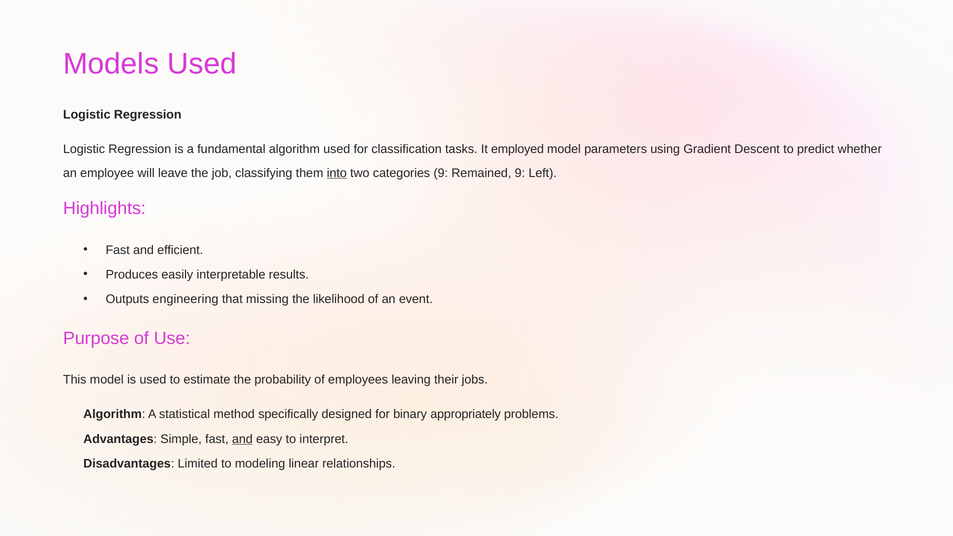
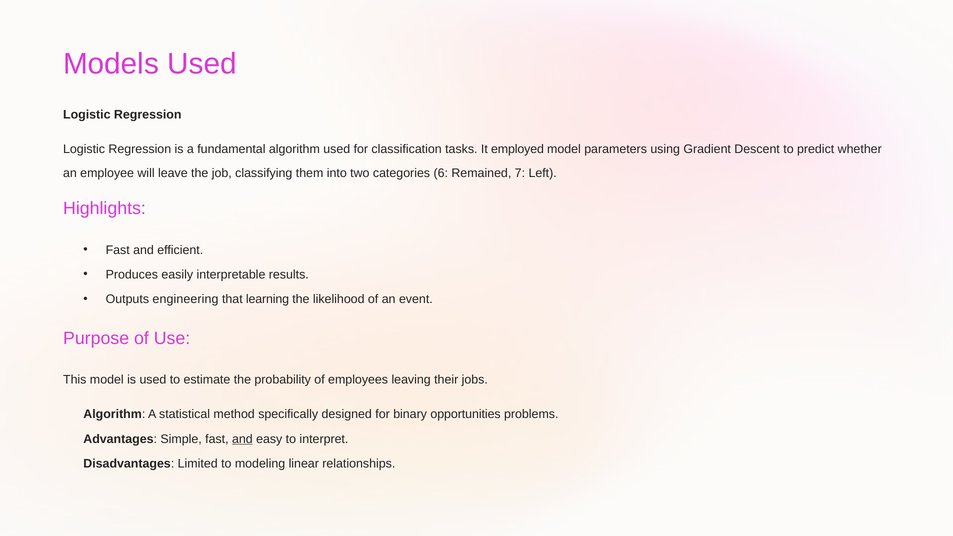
into underline: present -> none
categories 9: 9 -> 6
Remained 9: 9 -> 7
missing: missing -> learning
appropriately: appropriately -> opportunities
